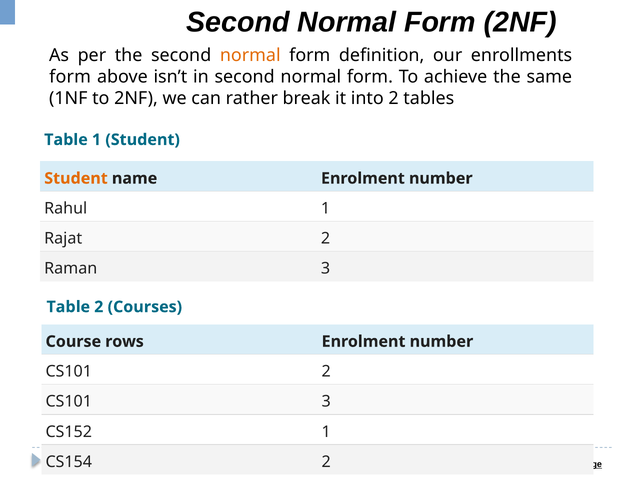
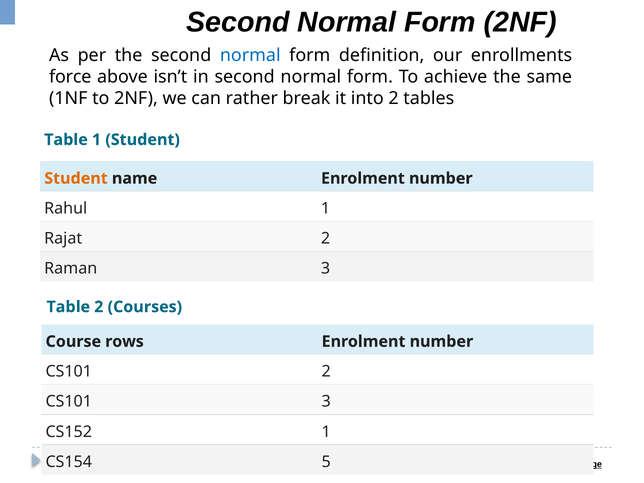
normal at (250, 55) colour: orange -> blue
form at (70, 77): form -> force
CS154 2: 2 -> 5
